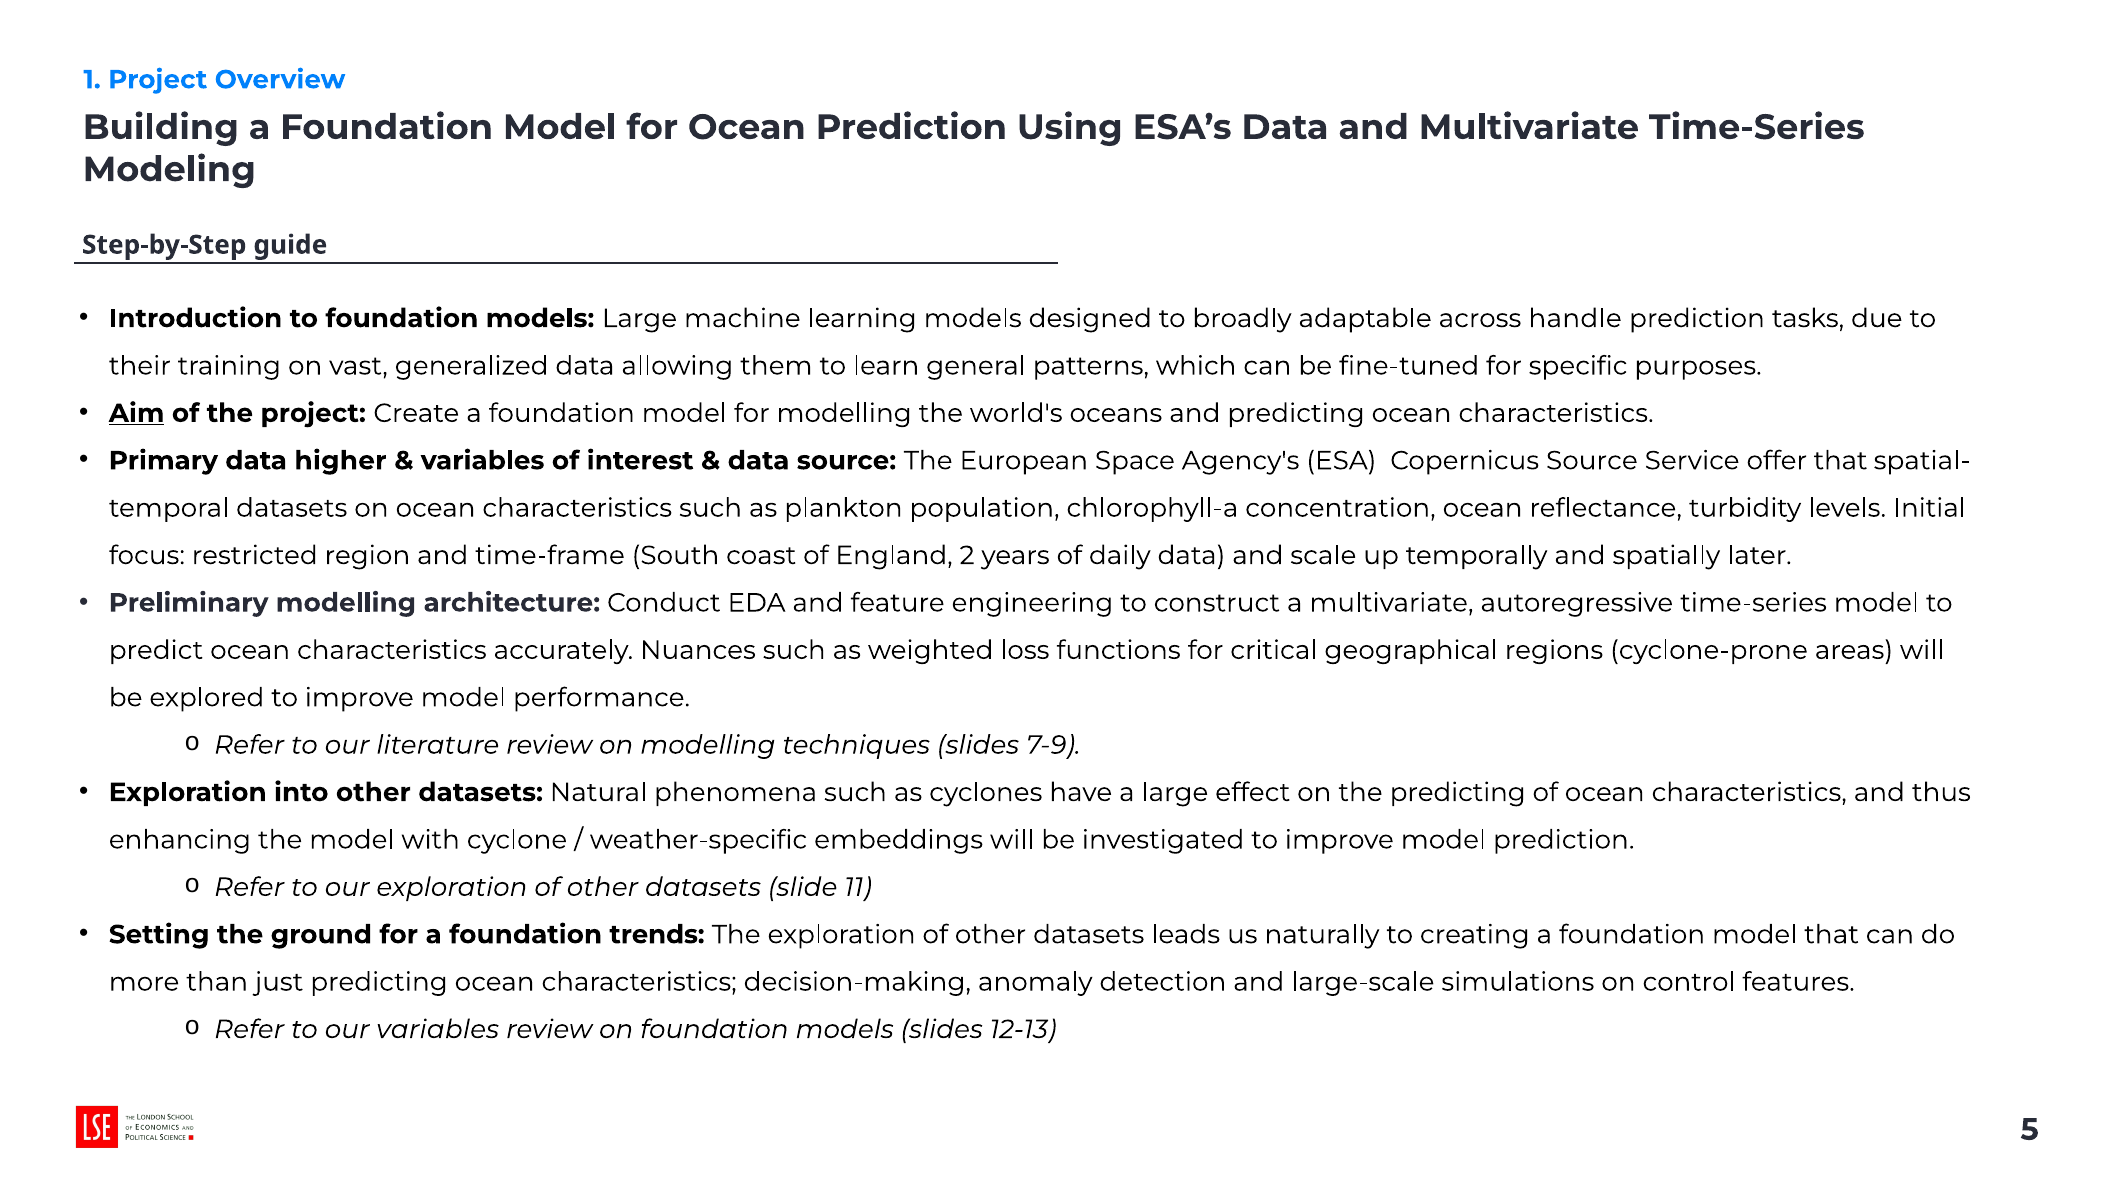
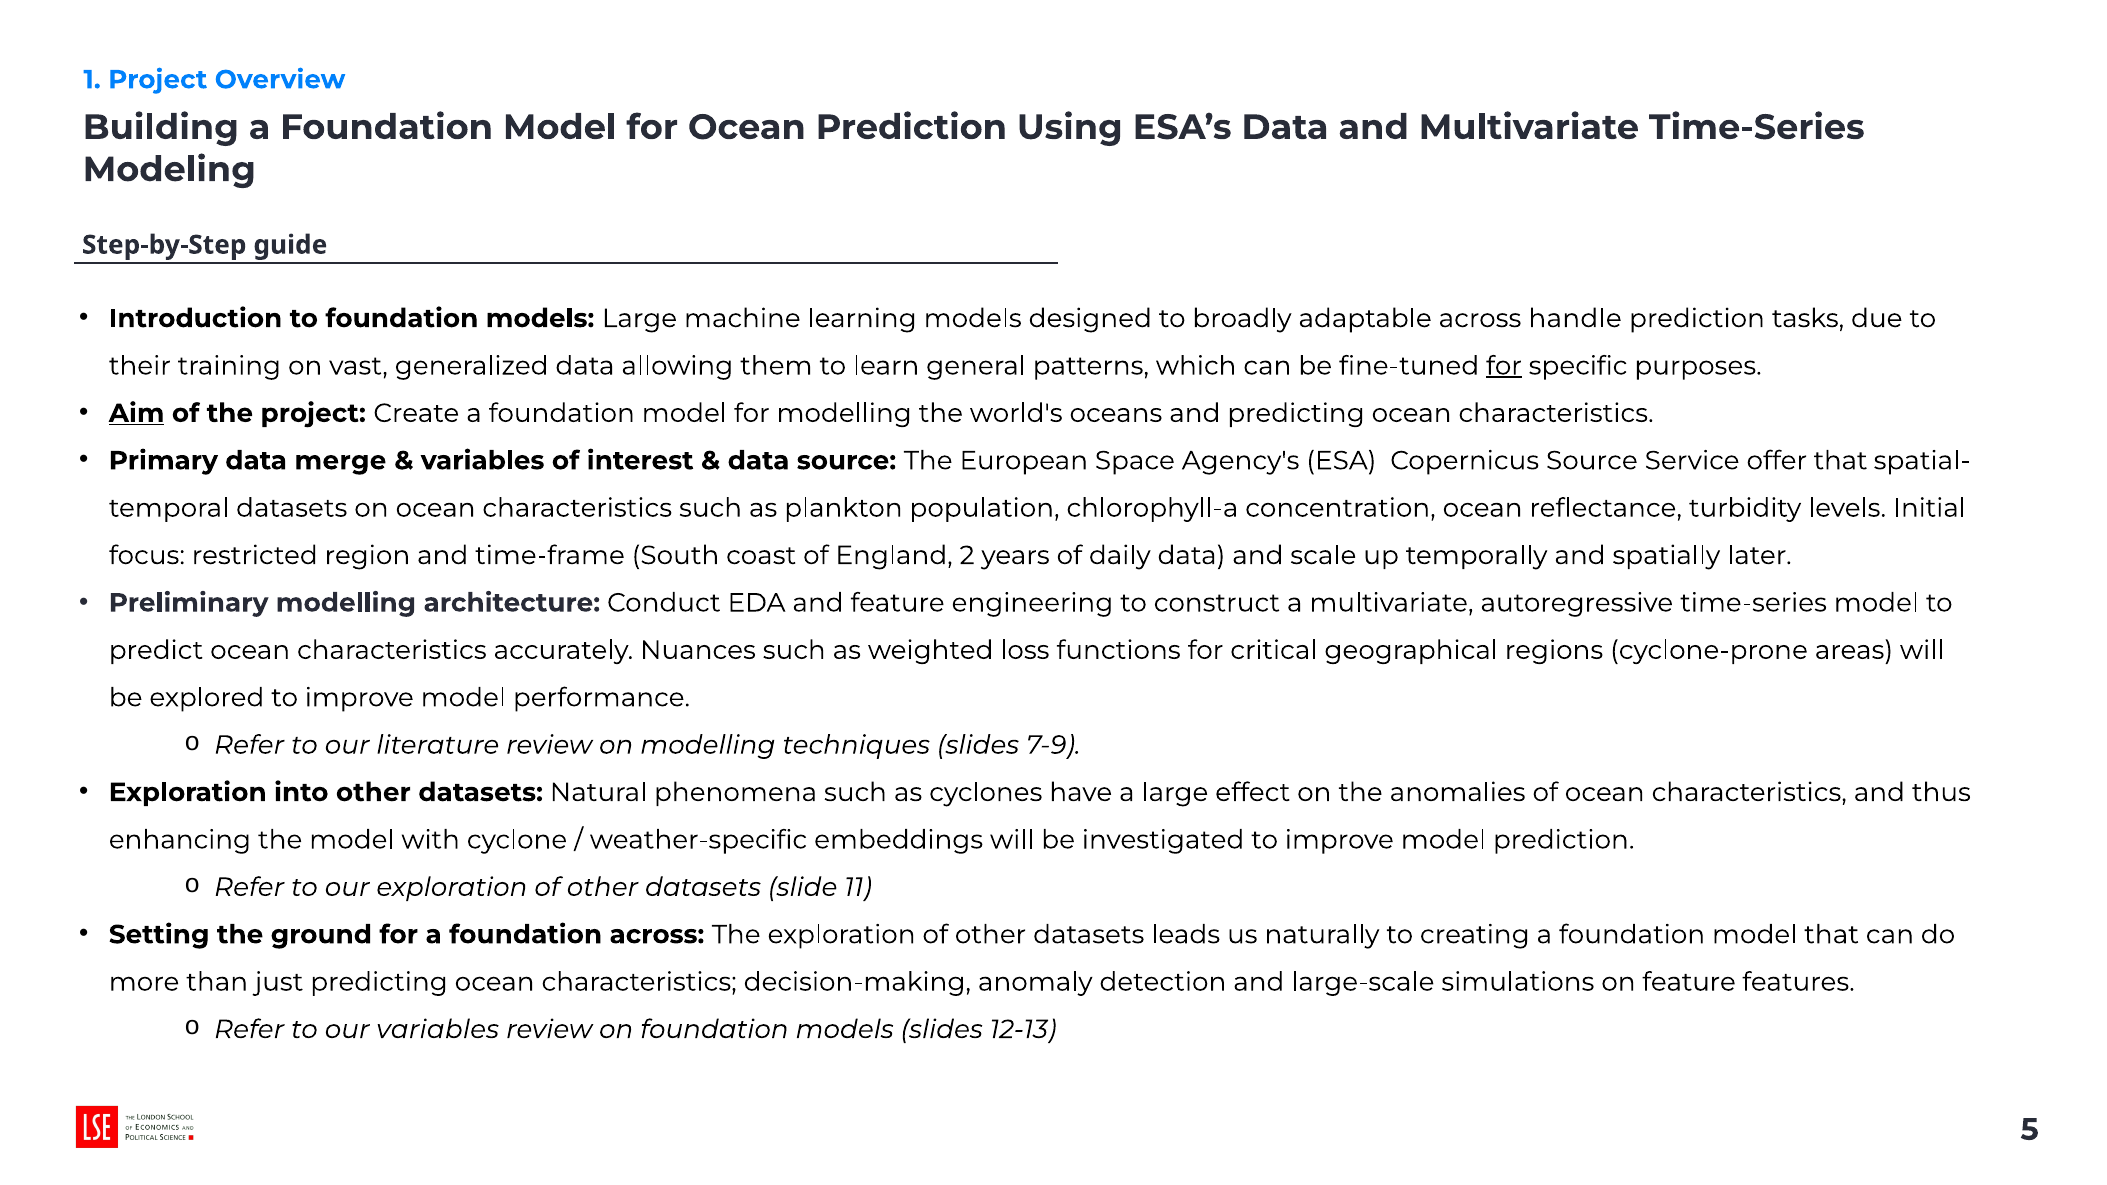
for at (1504, 366) underline: none -> present
higher: higher -> merge
the predicting: predicting -> anomalies
foundation trends: trends -> across
on control: control -> feature
